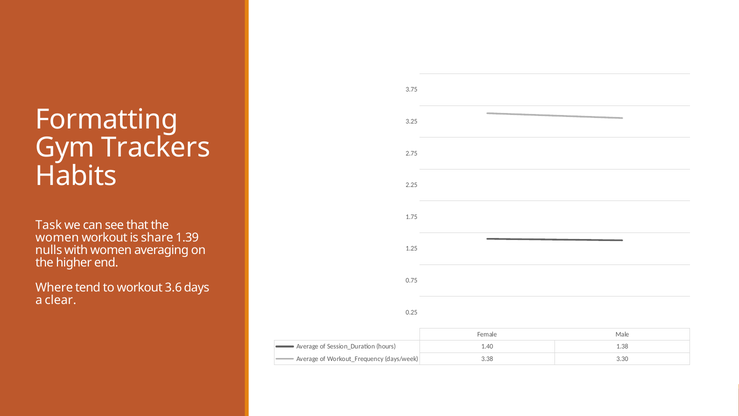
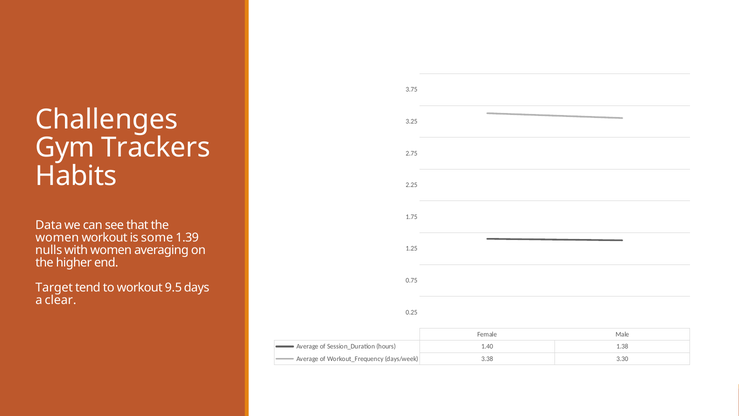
Formatting: Formatting -> Challenges
Task: Task -> Data
share: share -> some
Where: Where -> Target
3.6: 3.6 -> 9.5
